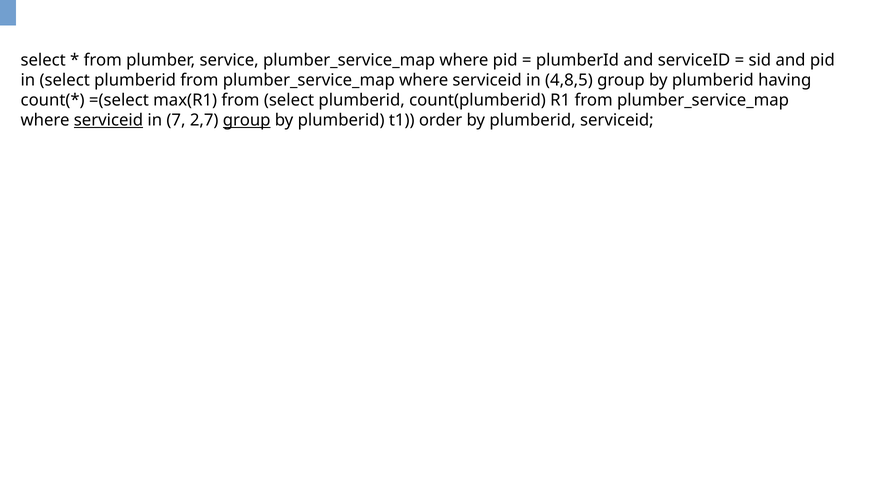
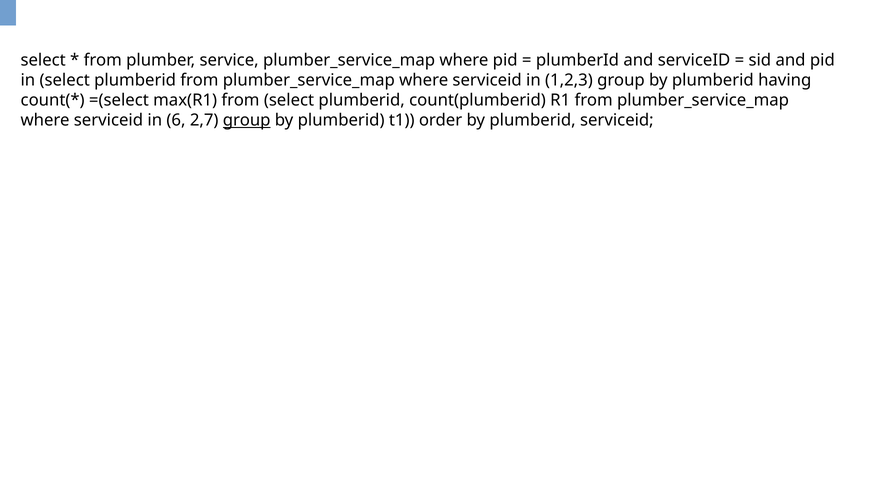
4,8,5: 4,8,5 -> 1,2,3
serviceid at (108, 120) underline: present -> none
7: 7 -> 6
